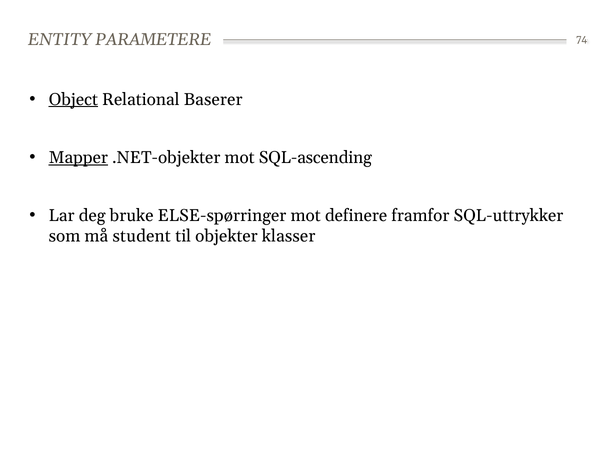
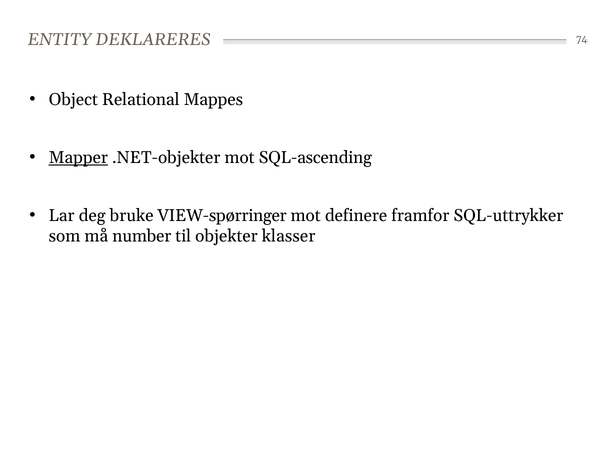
PARAMETERE: PARAMETERE -> DEKLARERES
Object underline: present -> none
Baserer: Baserer -> Mappes
ELSE-spørringer: ELSE-spørringer -> VIEW-spørringer
student: student -> number
